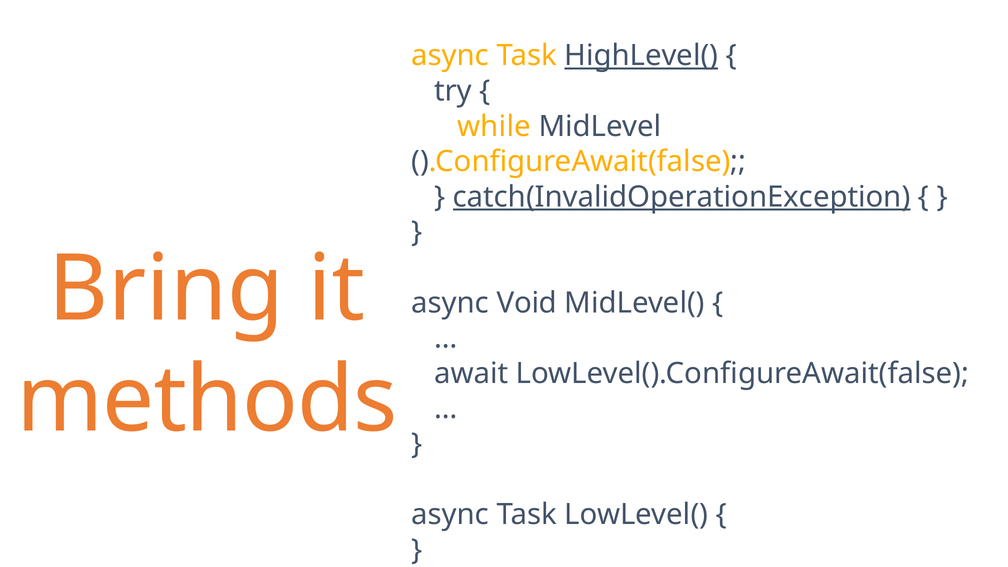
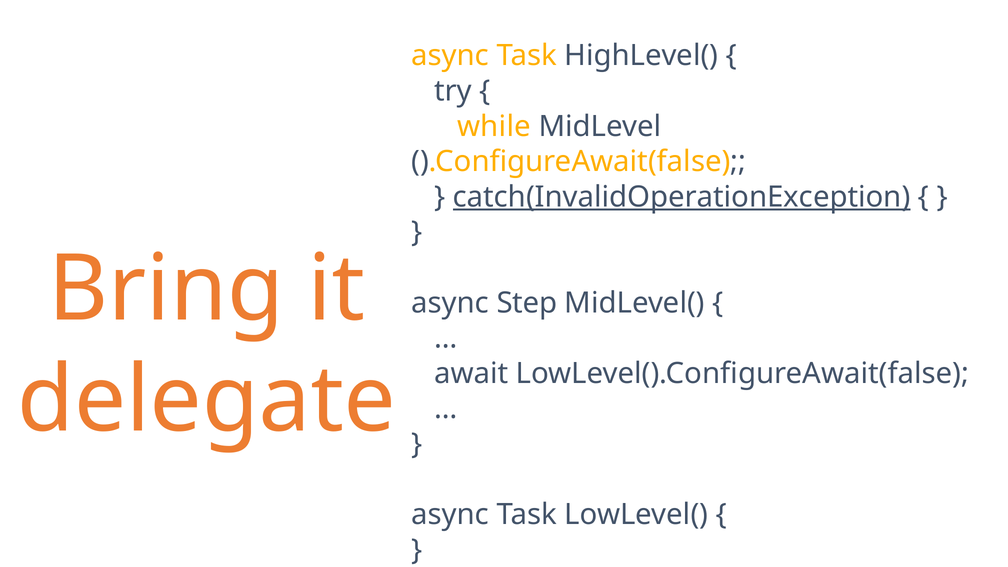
HighLevel( underline: present -> none
Void: Void -> Step
methods: methods -> delegate
